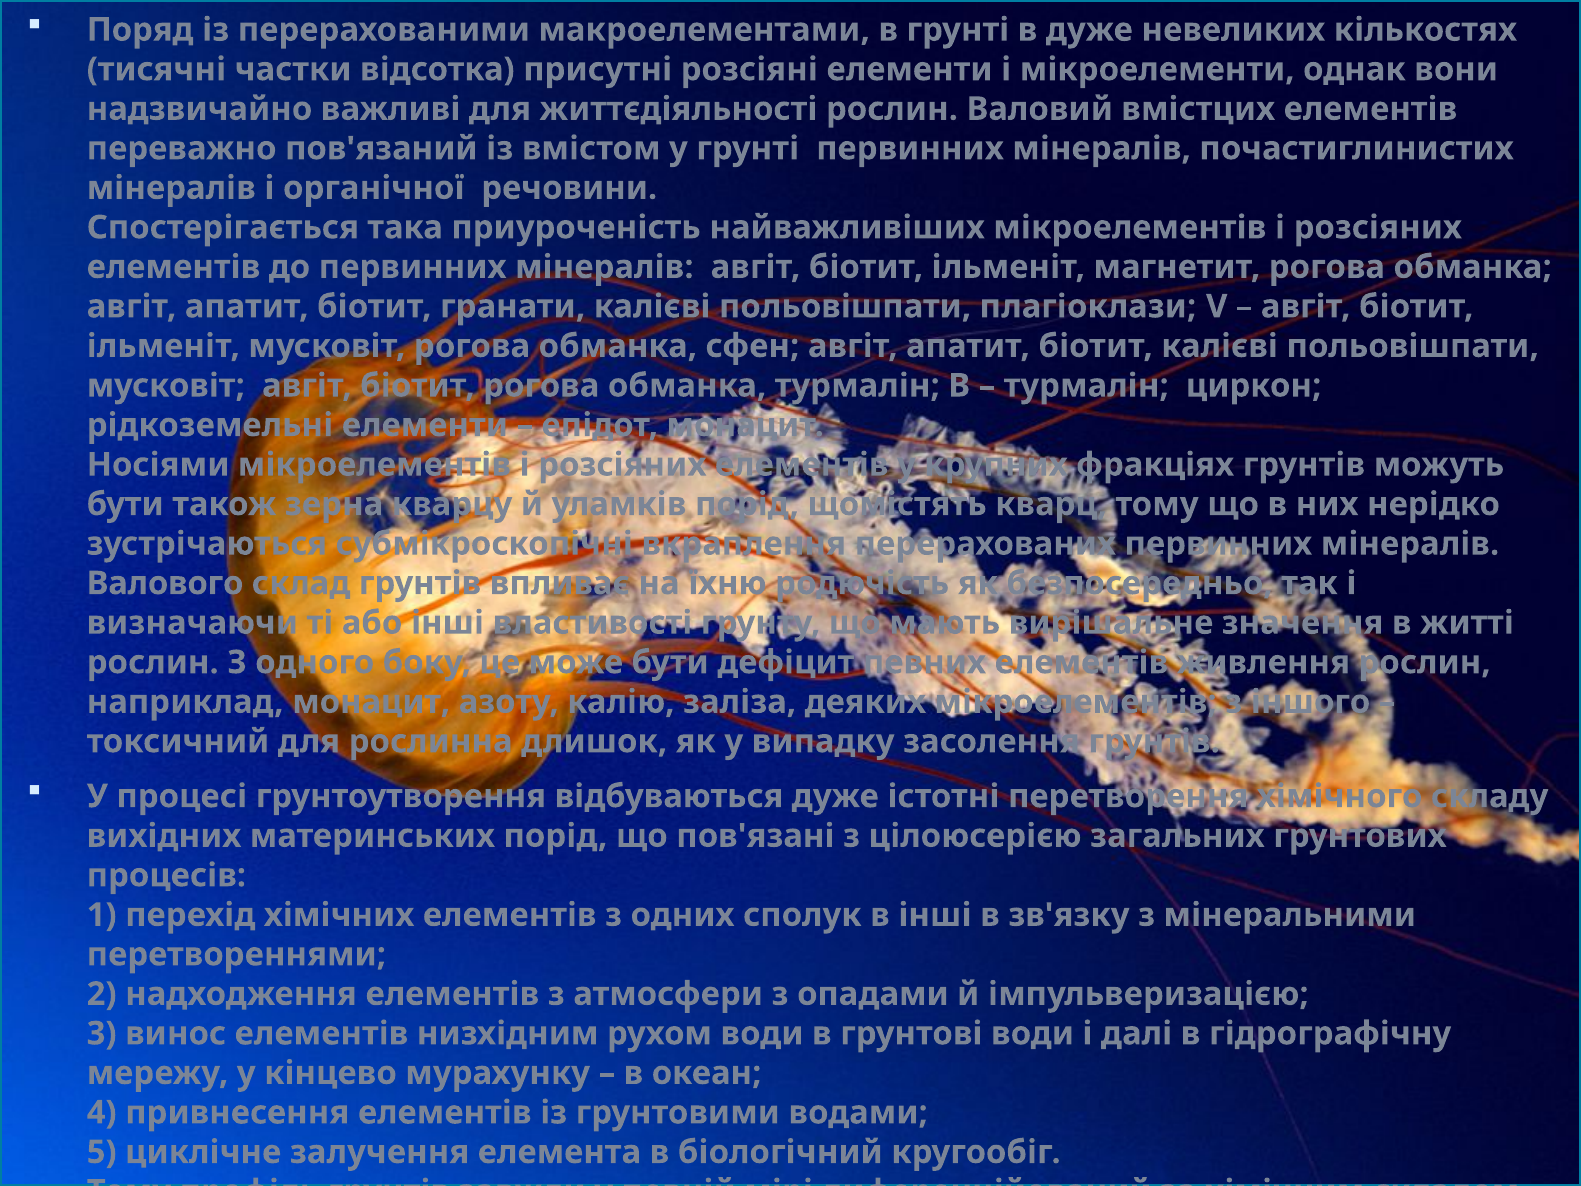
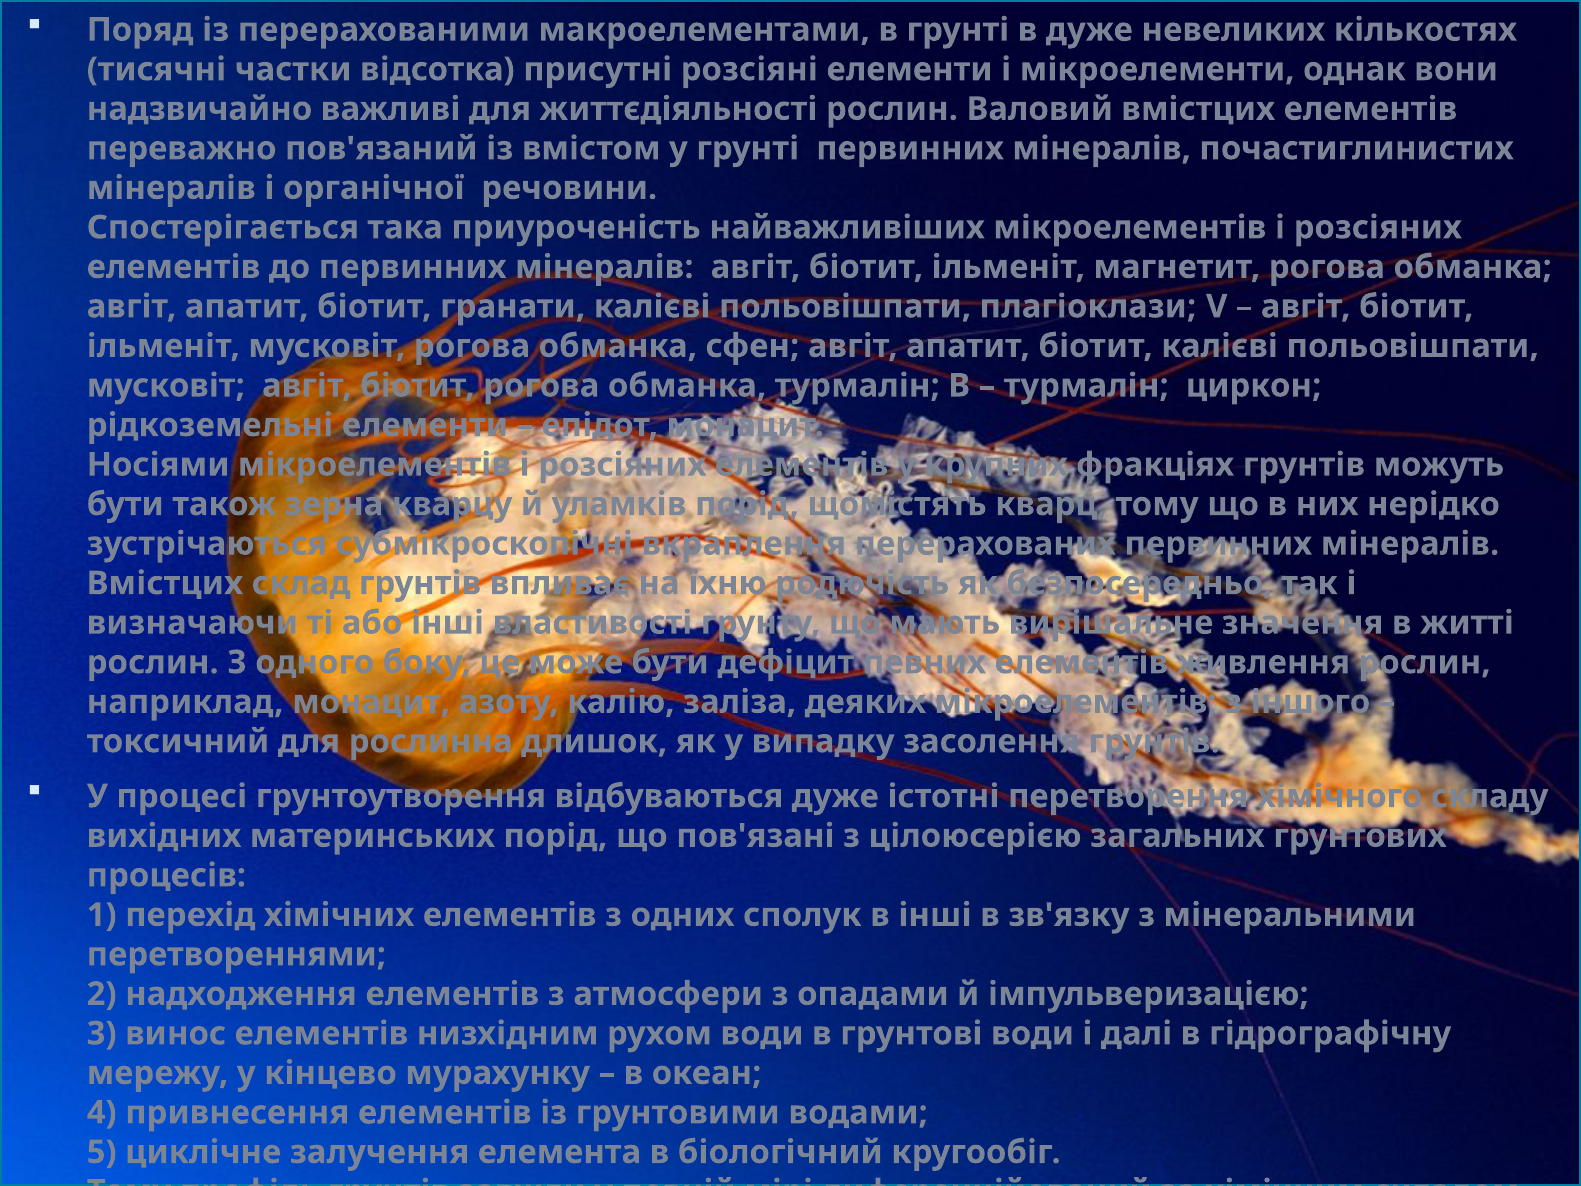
Валового at (165, 583): Валового -> Вмістцих
